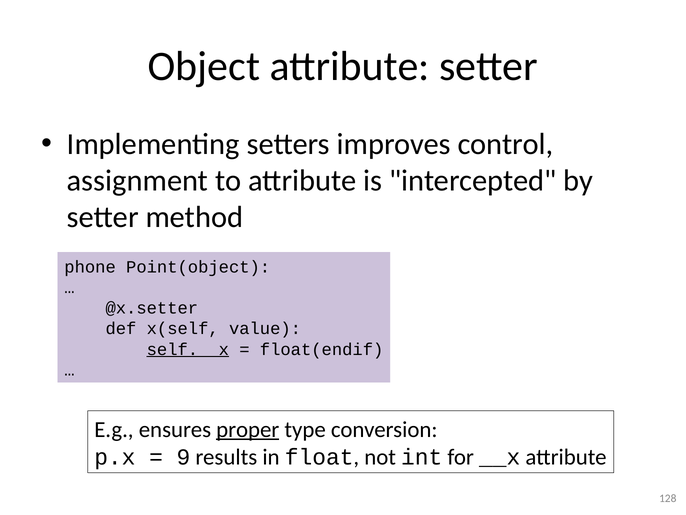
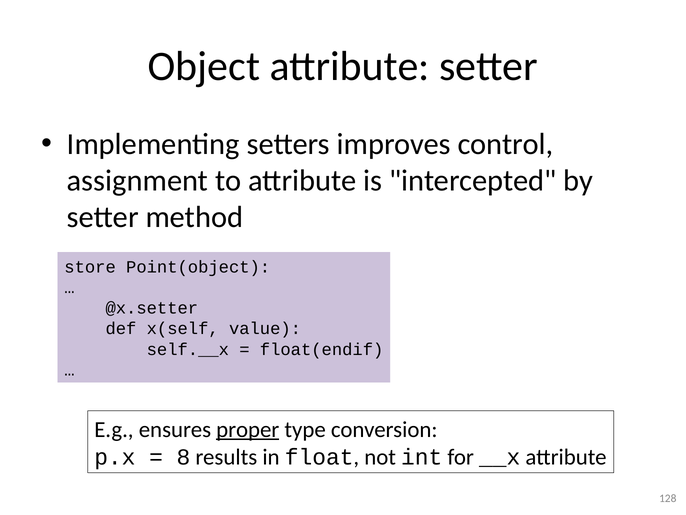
phone: phone -> store
self.__x underline: present -> none
9: 9 -> 8
